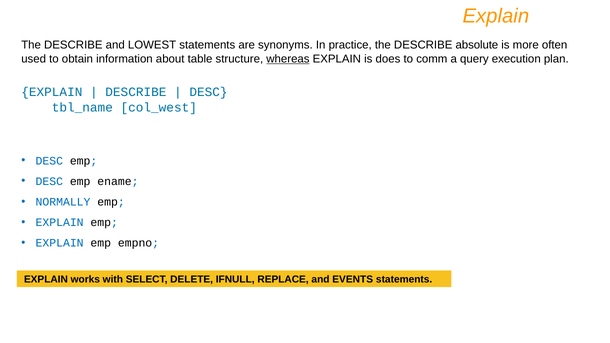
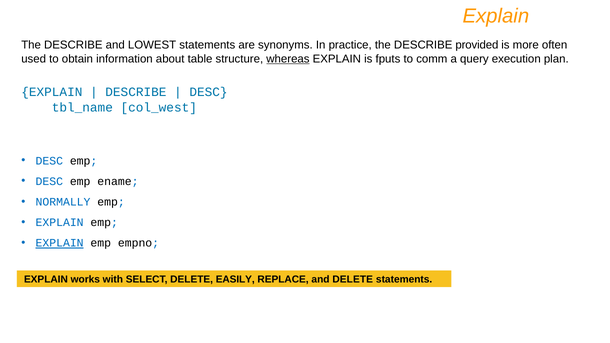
absolute: absolute -> provided
does: does -> fputs
EXPLAIN at (60, 243) underline: none -> present
IFNULL: IFNULL -> EASILY
and EVENTS: EVENTS -> DELETE
